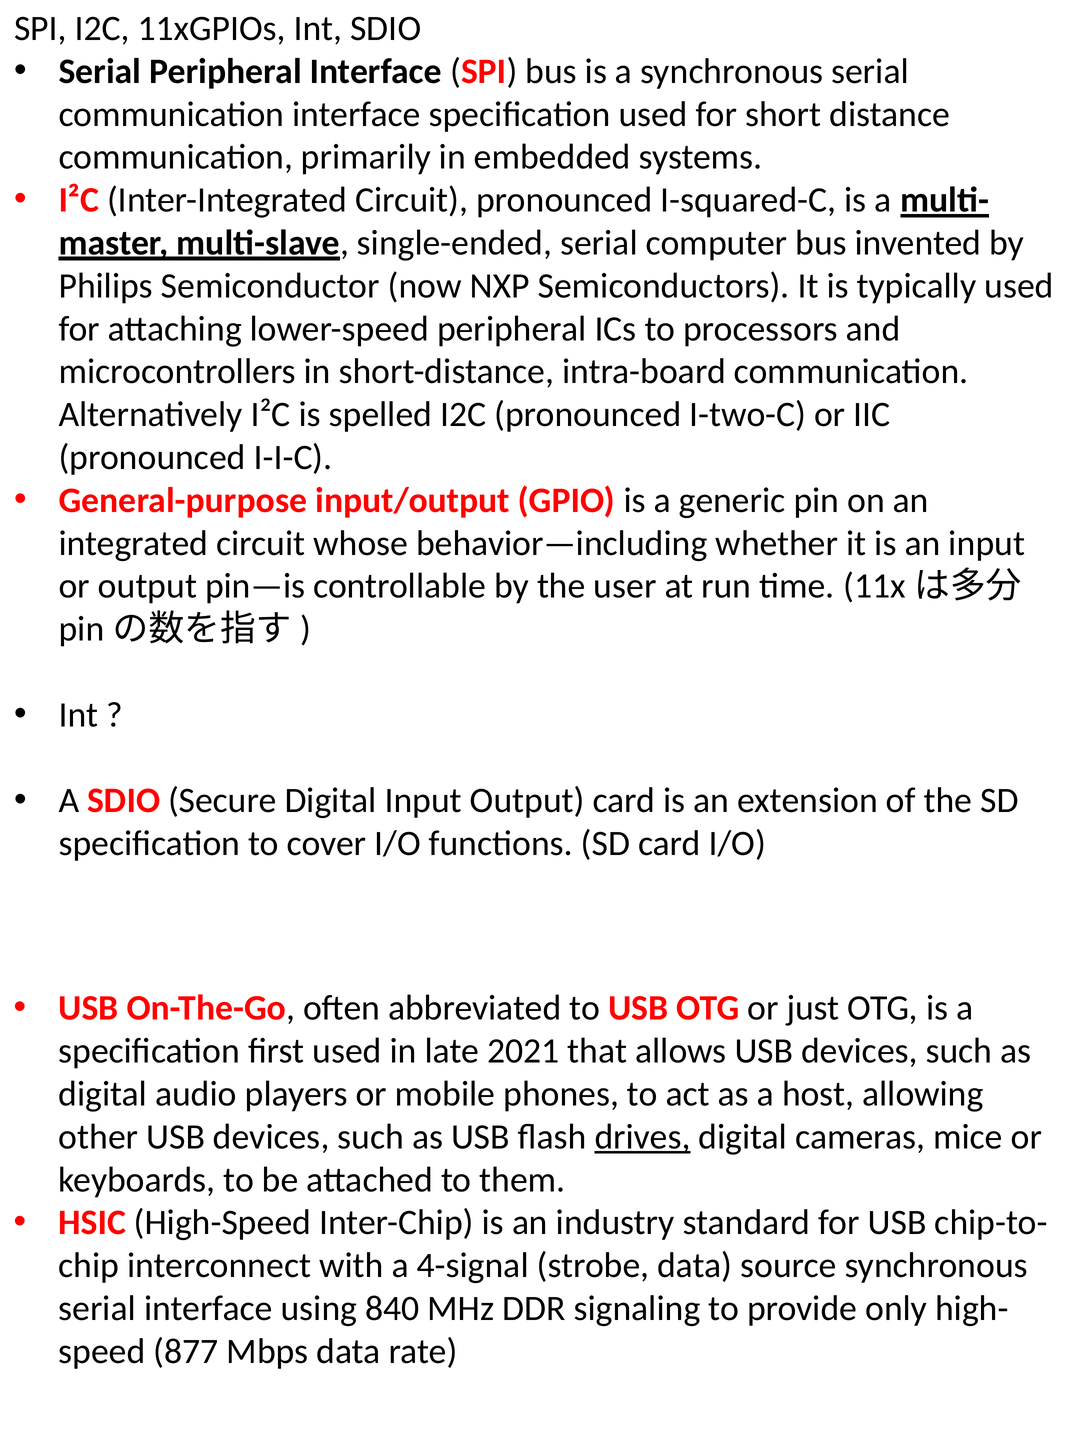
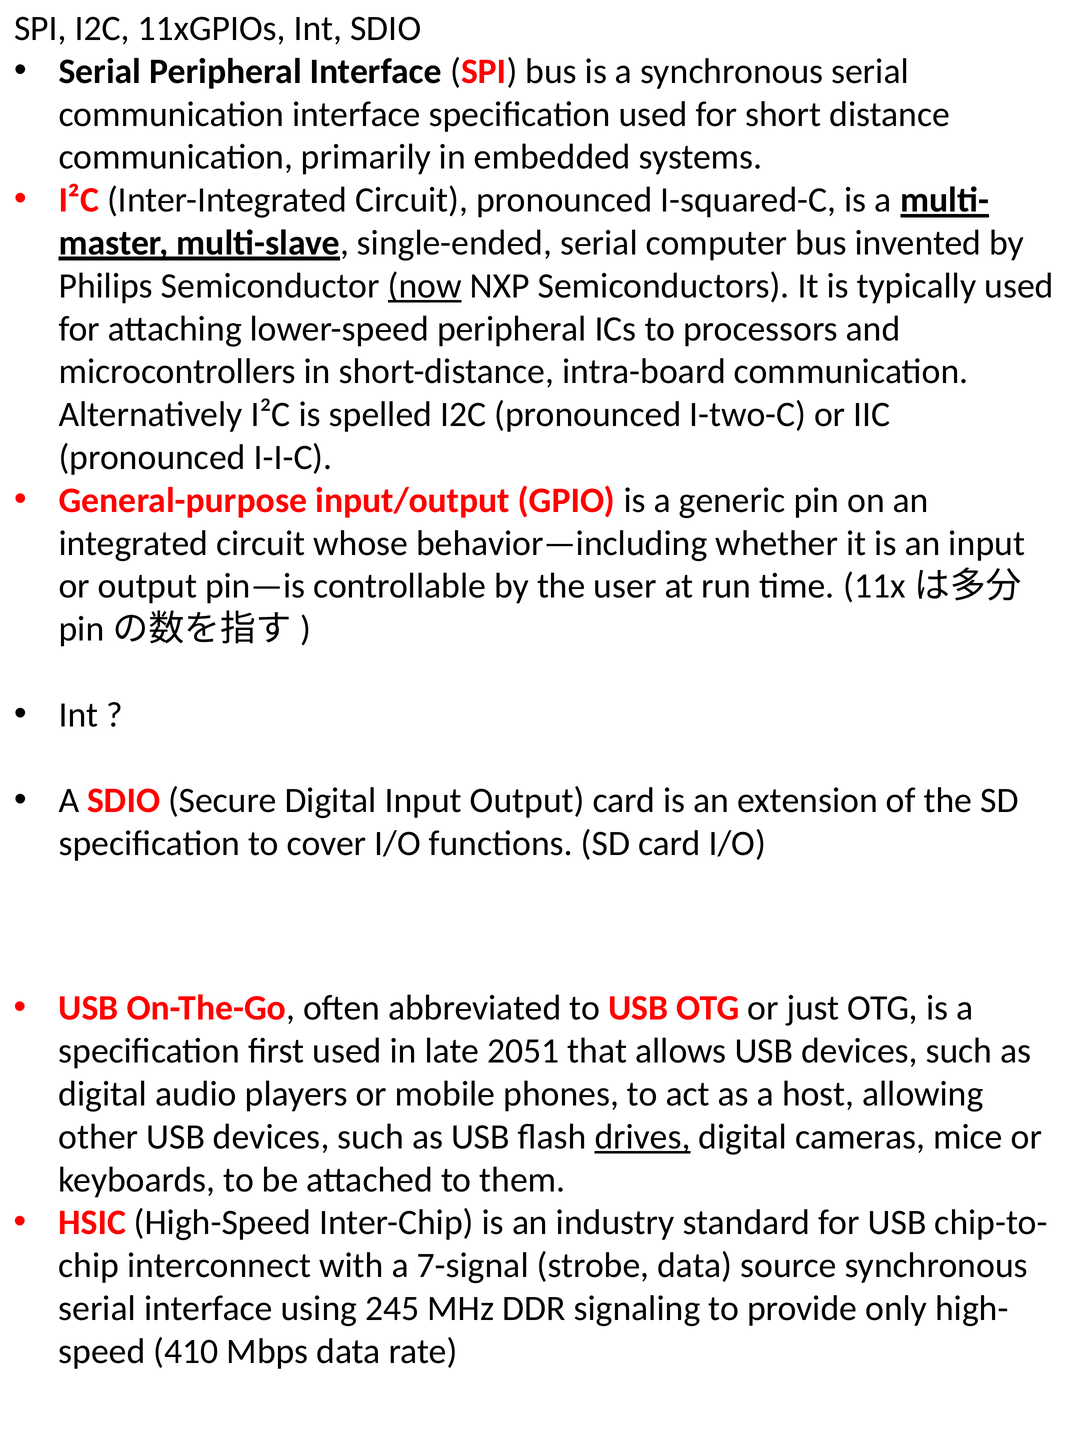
now underline: none -> present
2021: 2021 -> 2051
4-signal: 4-signal -> 7-signal
840: 840 -> 245
877: 877 -> 410
